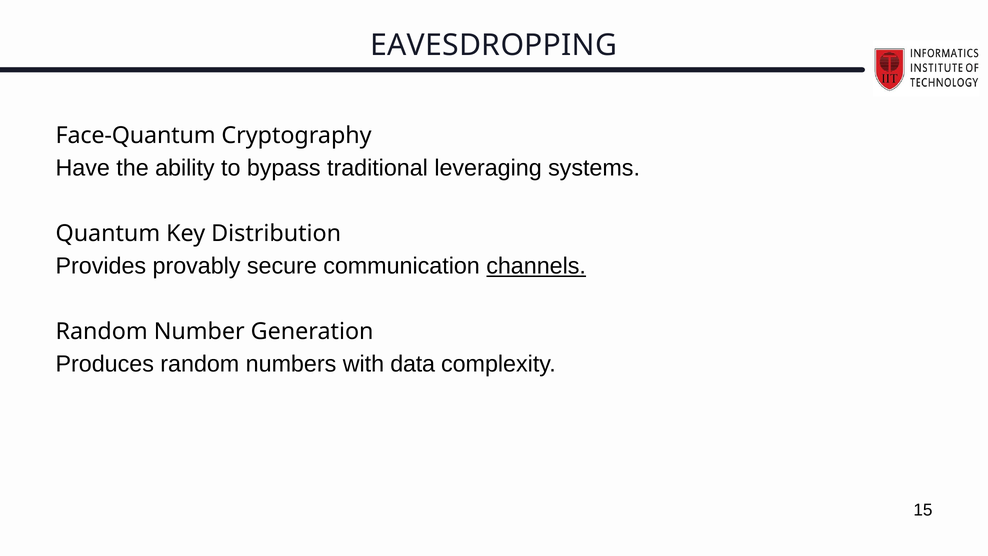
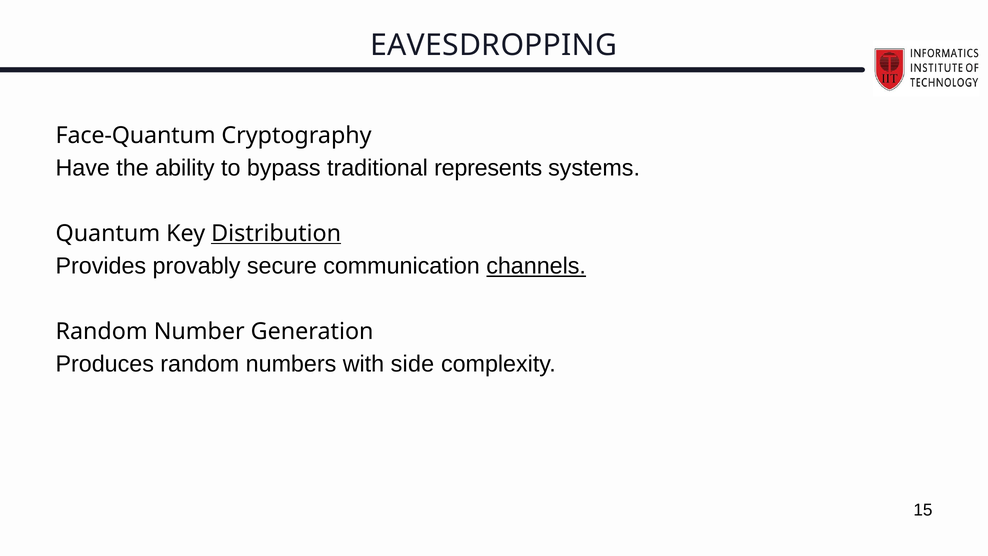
leveraging: leveraging -> represents
Distribution underline: none -> present
data: data -> side
